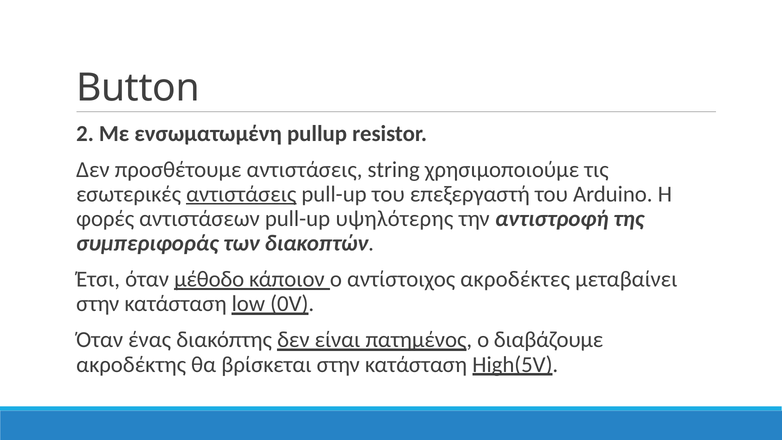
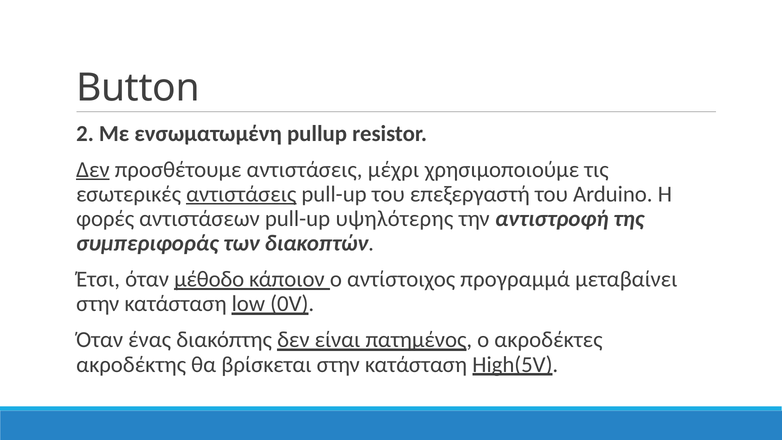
Δεν at (93, 169) underline: none -> present
string: string -> μέχρι
ακροδέκτες: ακροδέκτες -> προγραμμά
διαβάζουμε: διαβάζουμε -> ακροδέκτες
